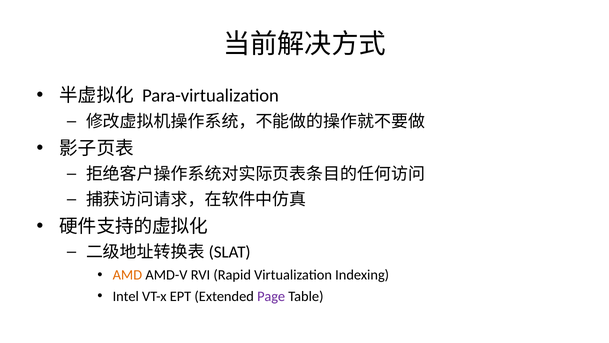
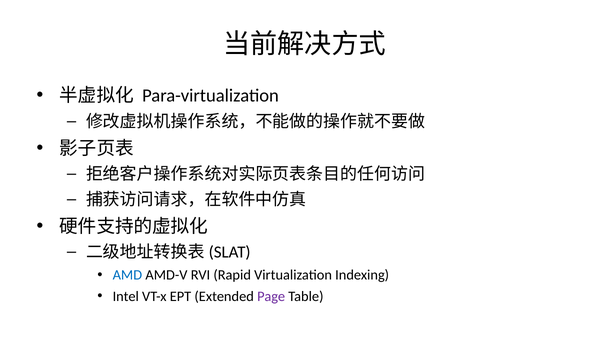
AMD colour: orange -> blue
